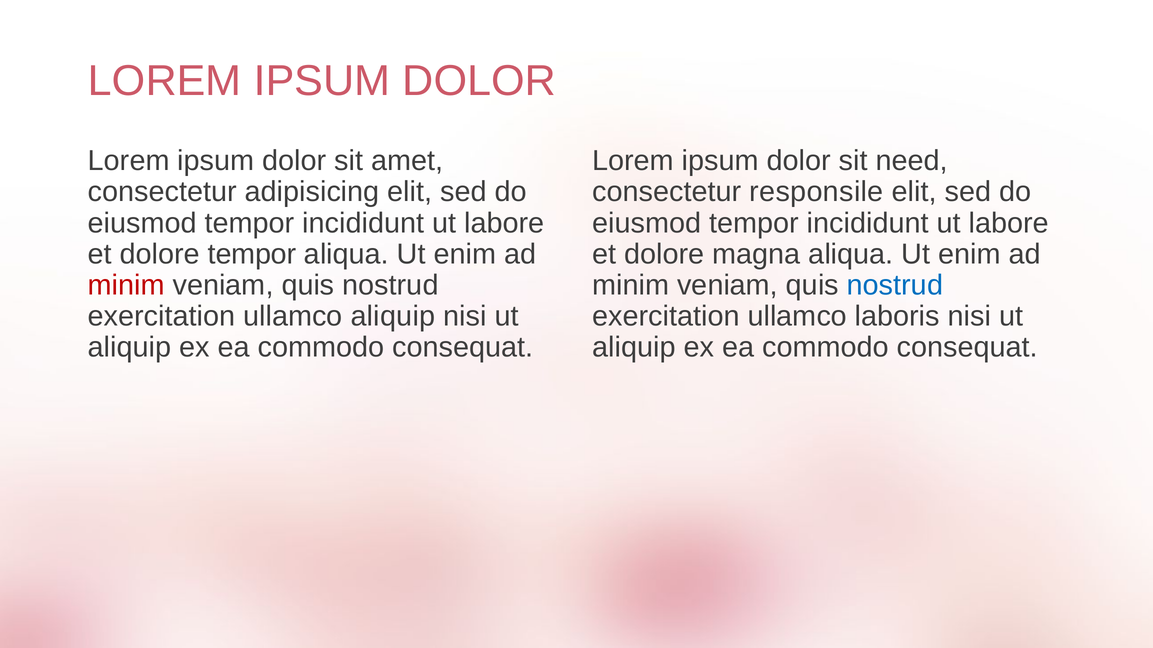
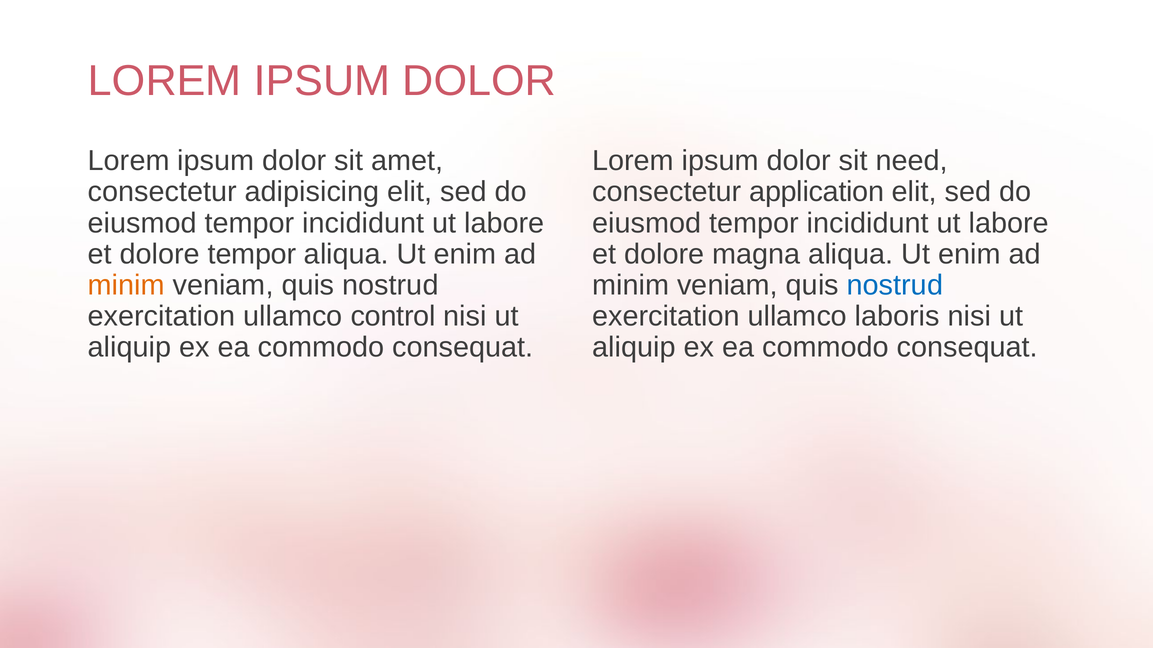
responsile: responsile -> application
minim at (126, 285) colour: red -> orange
ullamco aliquip: aliquip -> control
